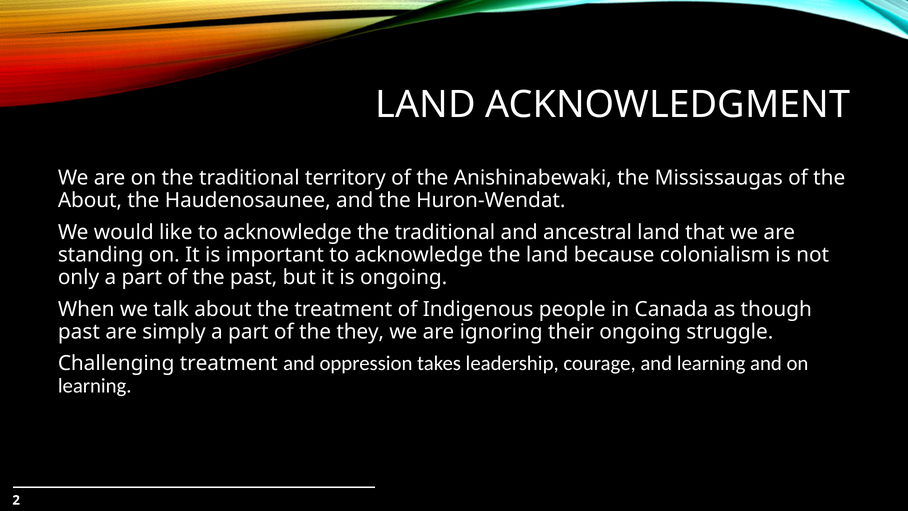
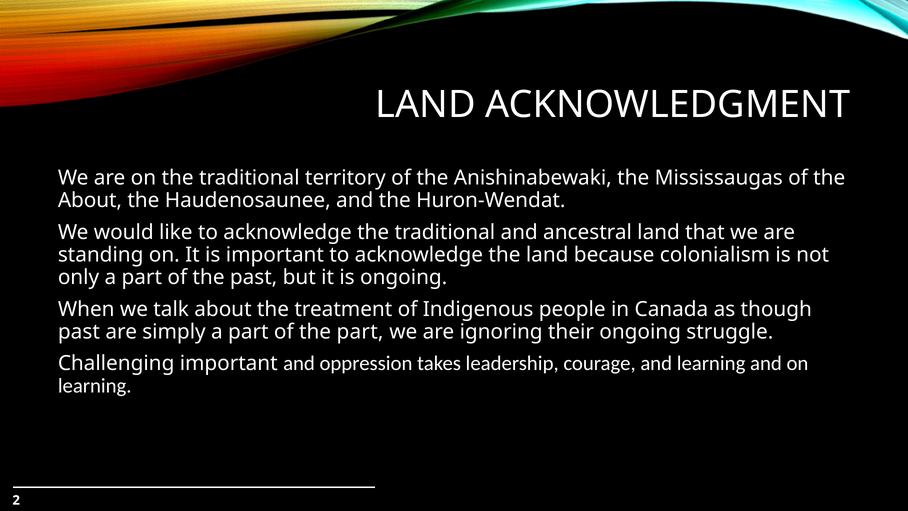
the they: they -> part
Challenging treatment: treatment -> important
